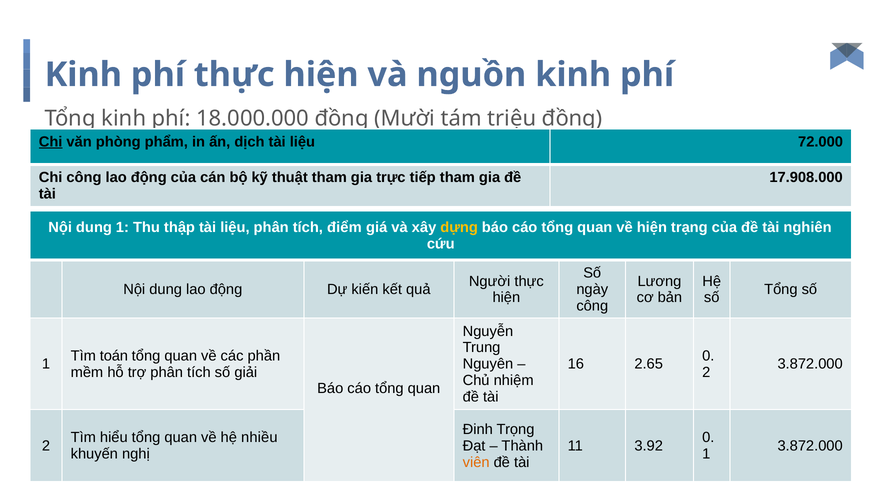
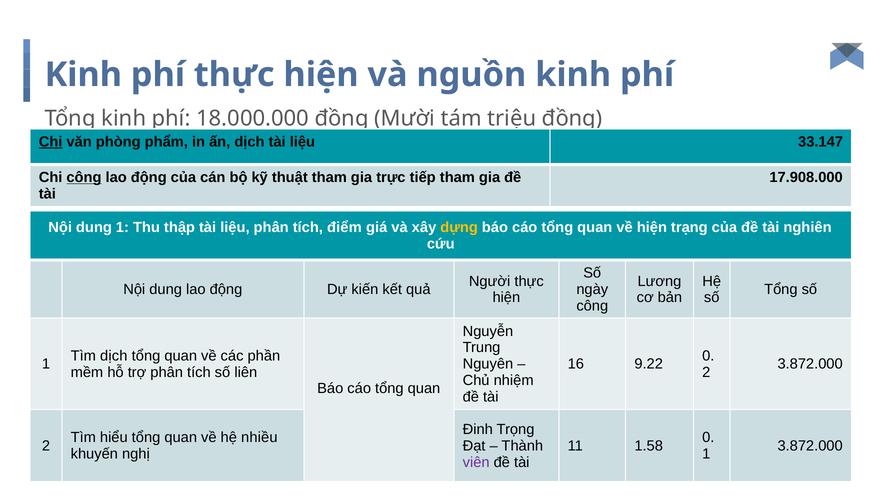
72.000: 72.000 -> 33.147
công at (84, 177) underline: none -> present
Tìm toán: toán -> dịch
2.65: 2.65 -> 9.22
giải: giải -> liên
3.92: 3.92 -> 1.58
viên colour: orange -> purple
